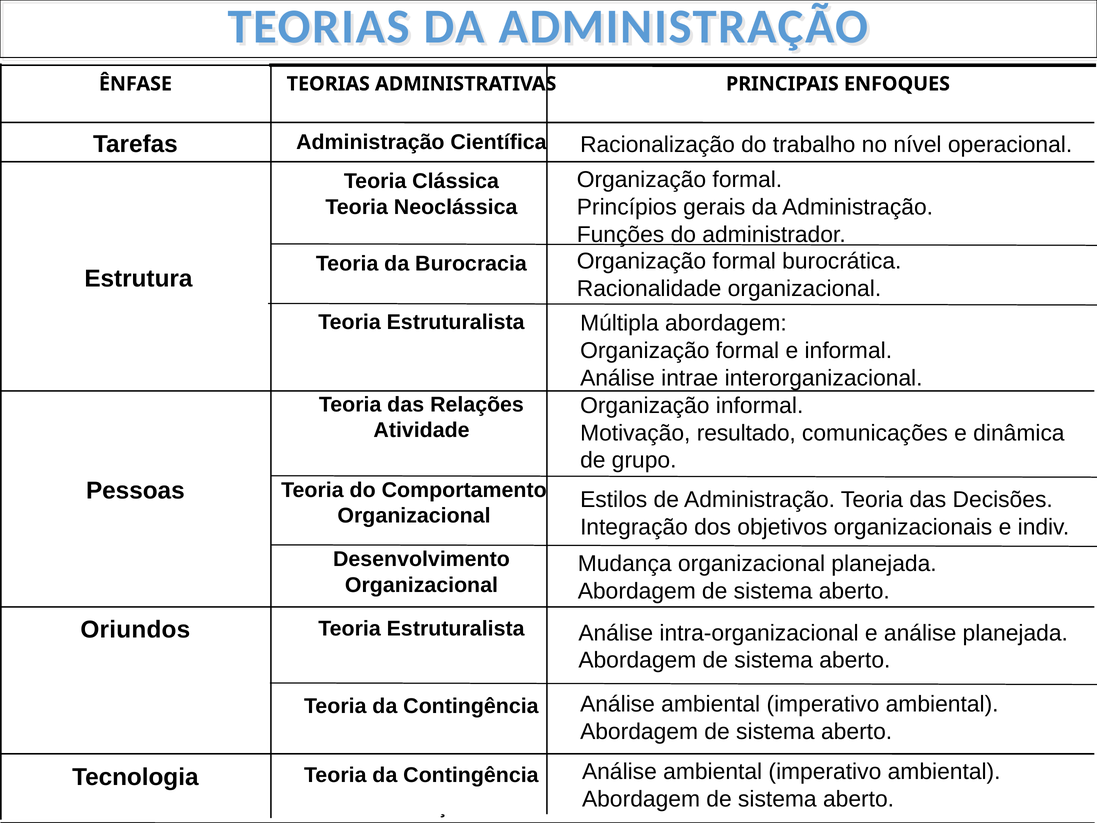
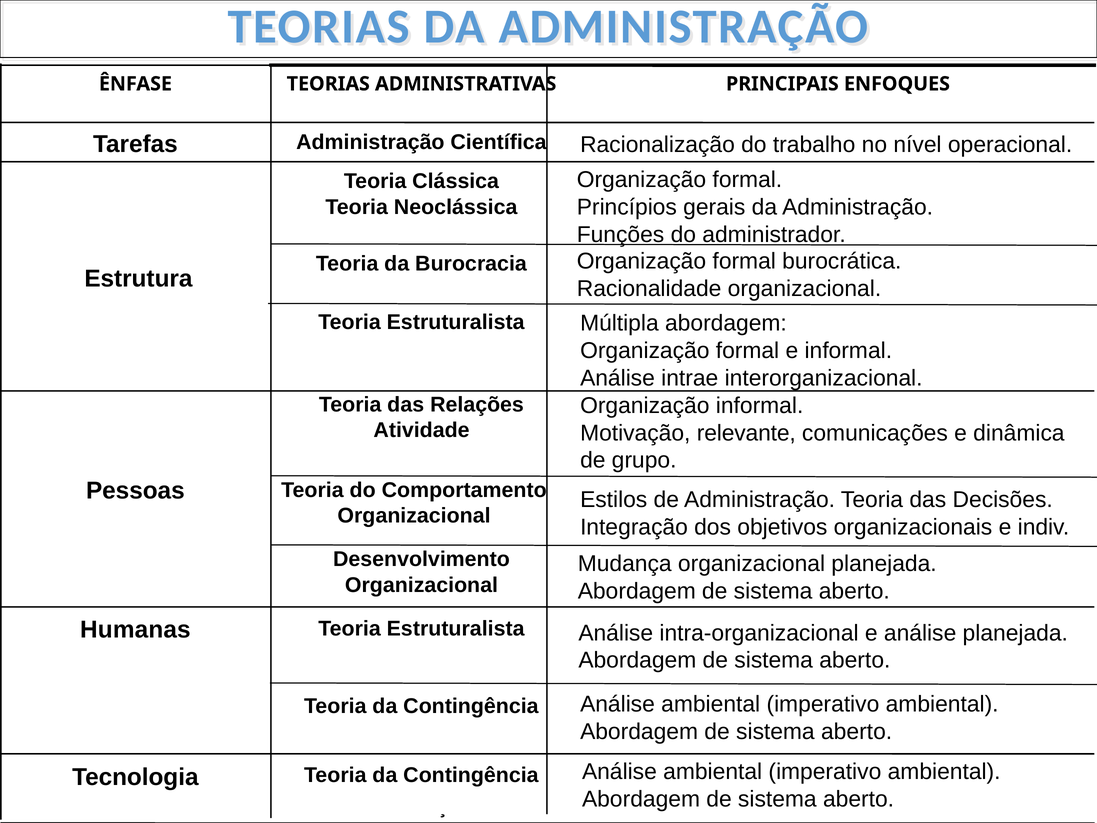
resultado: resultado -> relevante
Oriundos: Oriundos -> Humanas
